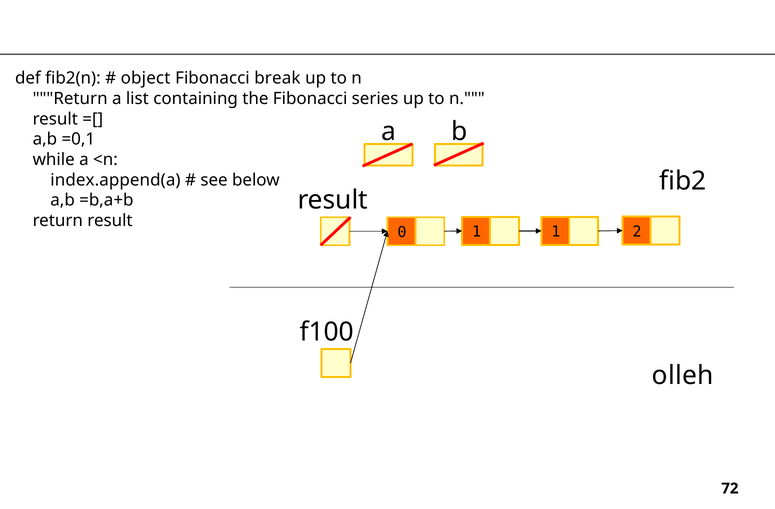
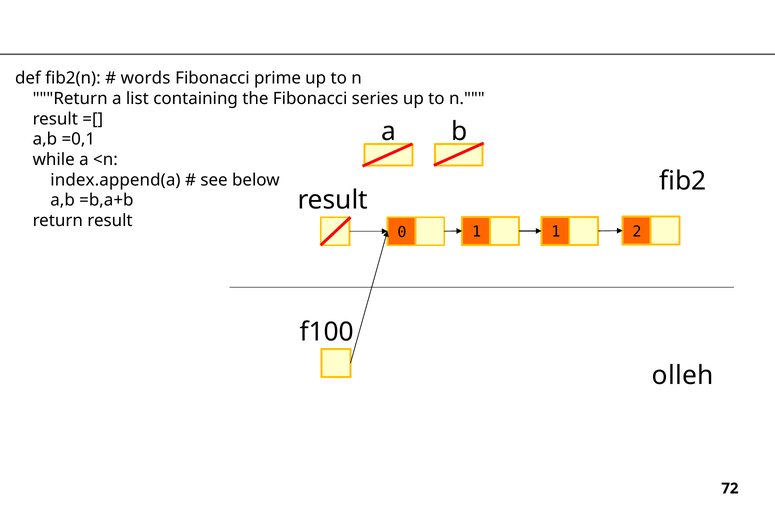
object: object -> words
break: break -> prime
